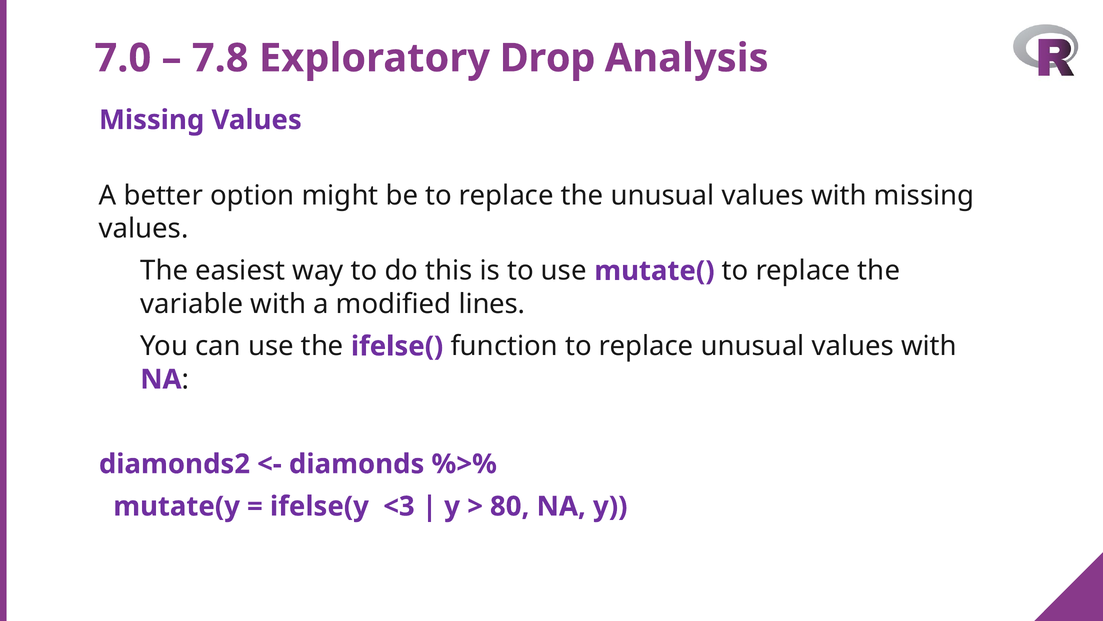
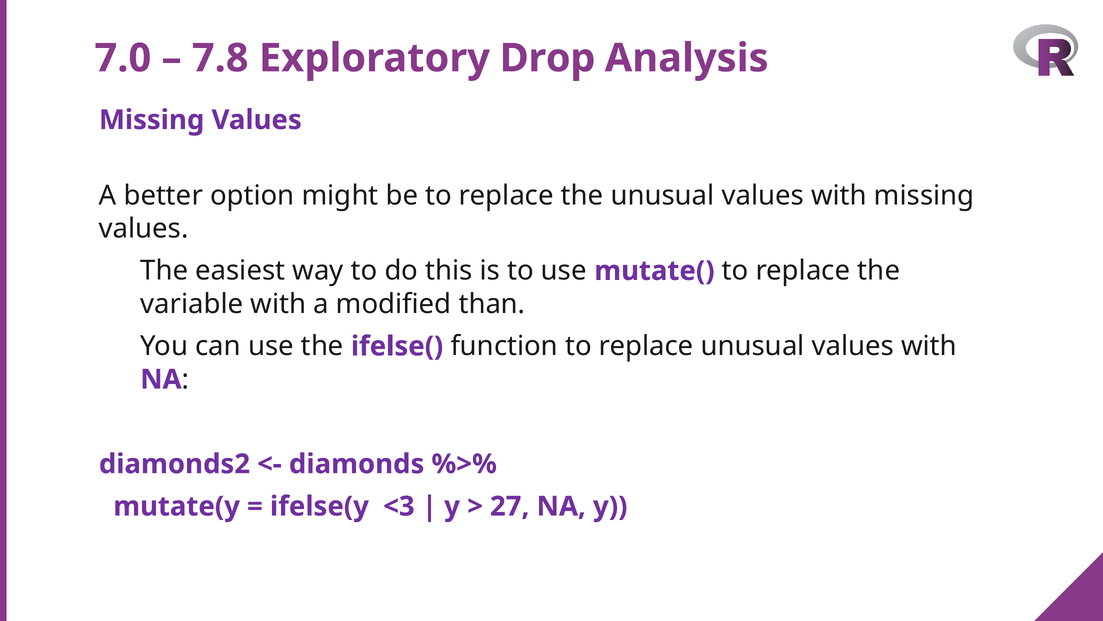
lines: lines -> than
80: 80 -> 27
